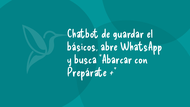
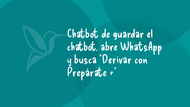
básicos at (82, 47): básicos -> chatbot
Abarcar: Abarcar -> Derivar
